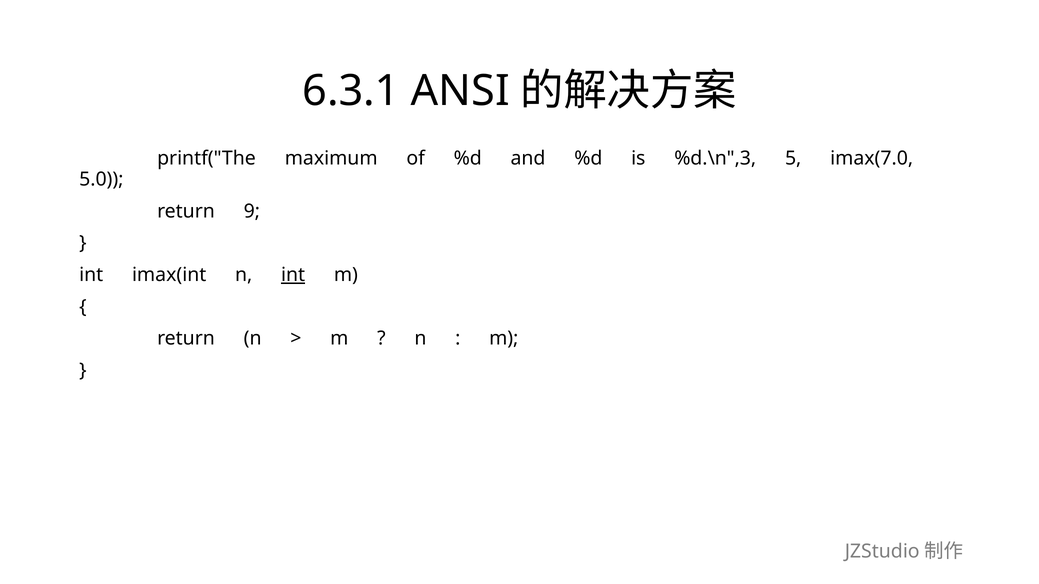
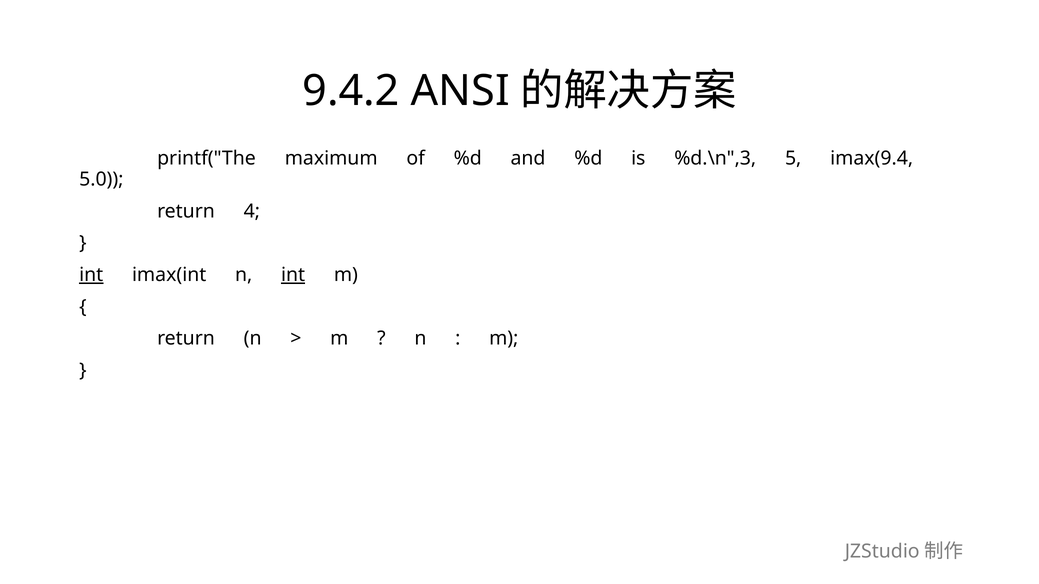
6.3.1: 6.3.1 -> 9.4.2
imax(7.0: imax(7.0 -> imax(9.4
9: 9 -> 4
int at (91, 275) underline: none -> present
